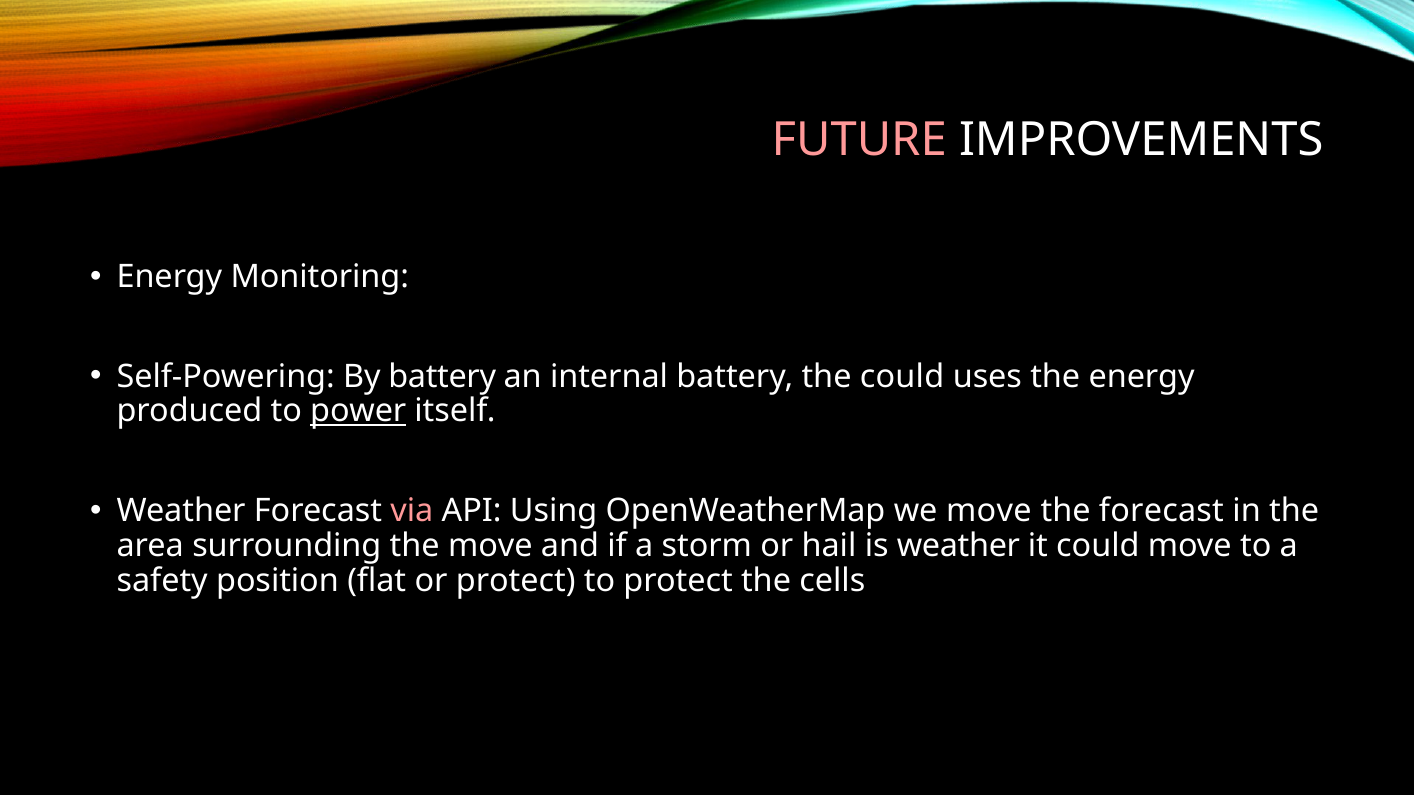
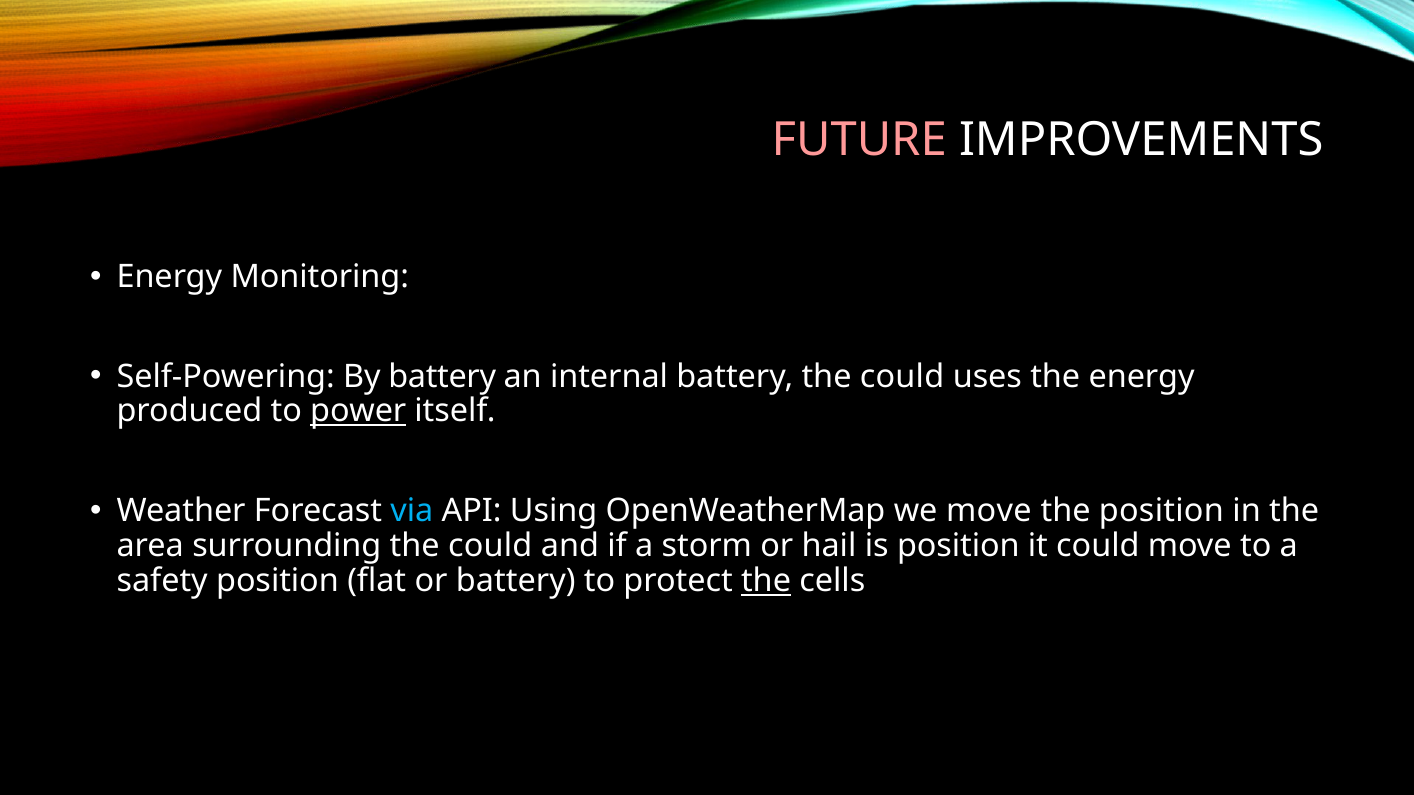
via colour: pink -> light blue
the forecast: forecast -> position
surrounding the move: move -> could
is weather: weather -> position
or protect: protect -> battery
the at (766, 581) underline: none -> present
